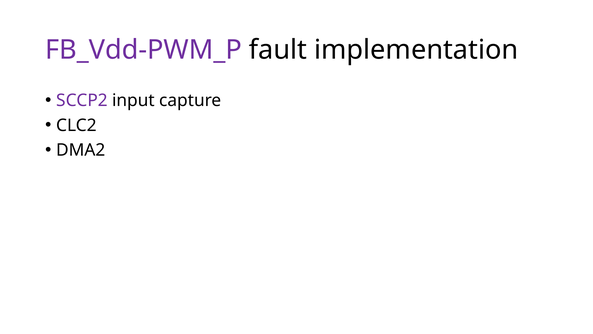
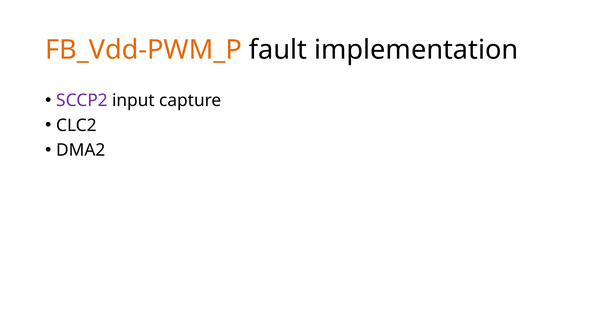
FB_Vdd-PWM_P colour: purple -> orange
